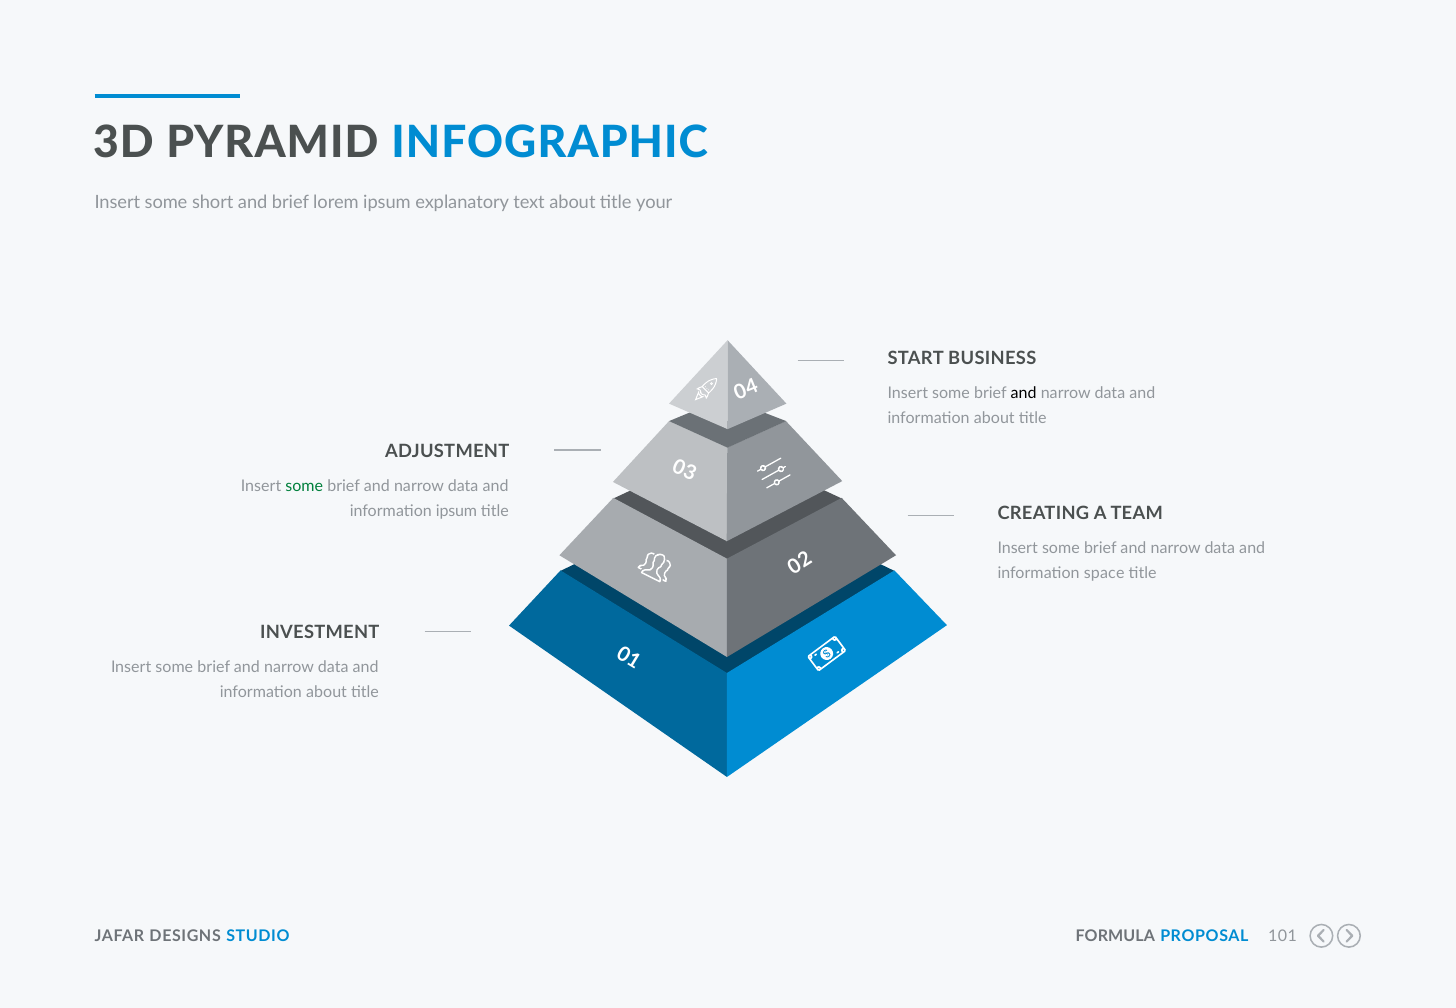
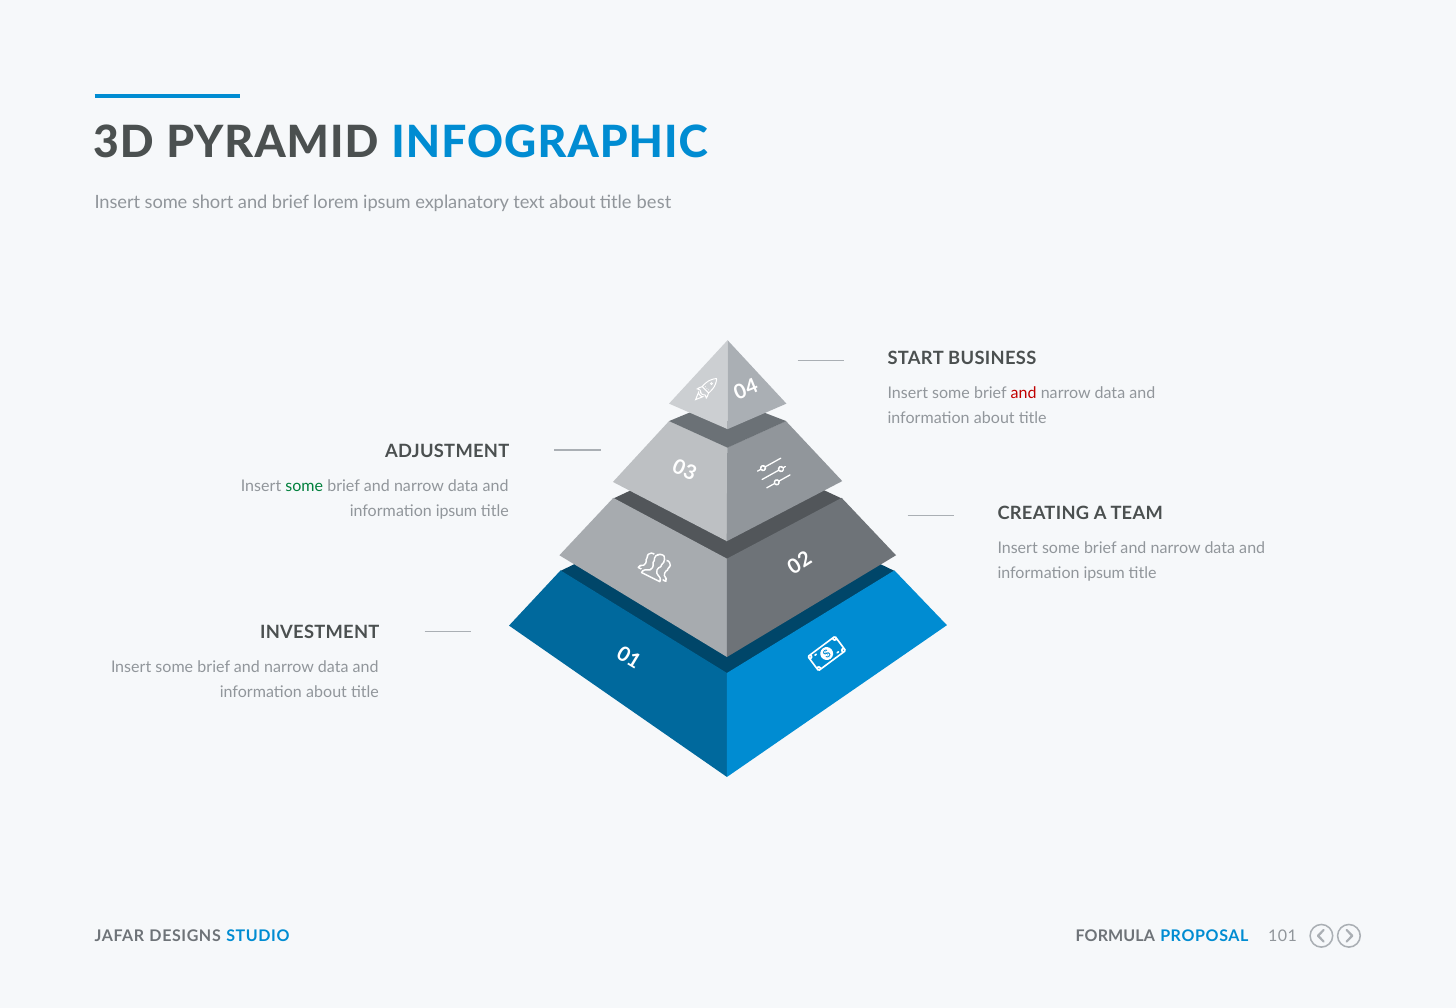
your: your -> best
and at (1024, 393) colour: black -> red
space at (1104, 574): space -> ipsum
